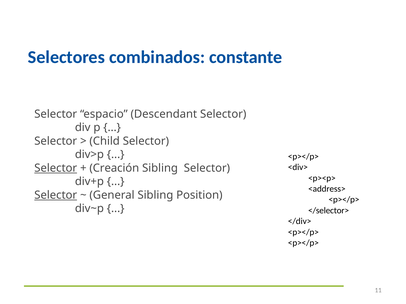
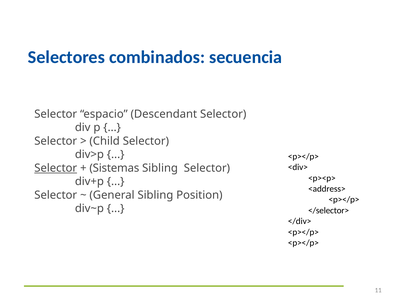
constante: constante -> secuencia
Creación: Creación -> Sistemas
Selector at (56, 195) underline: present -> none
